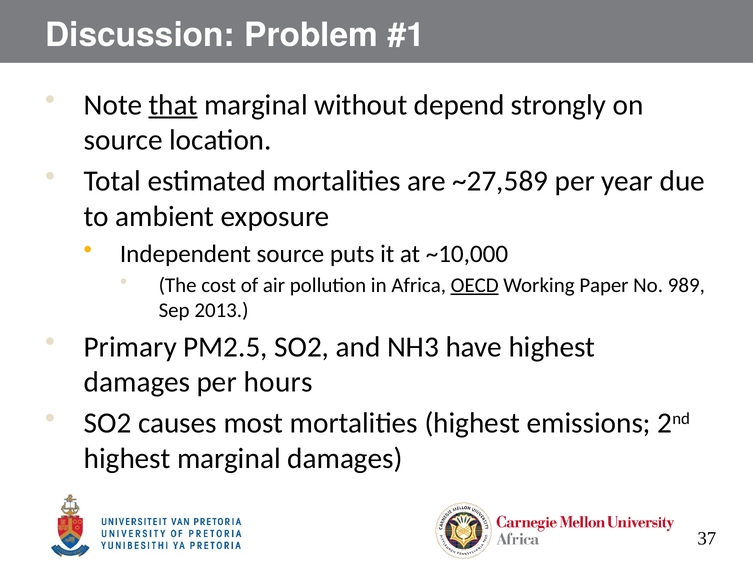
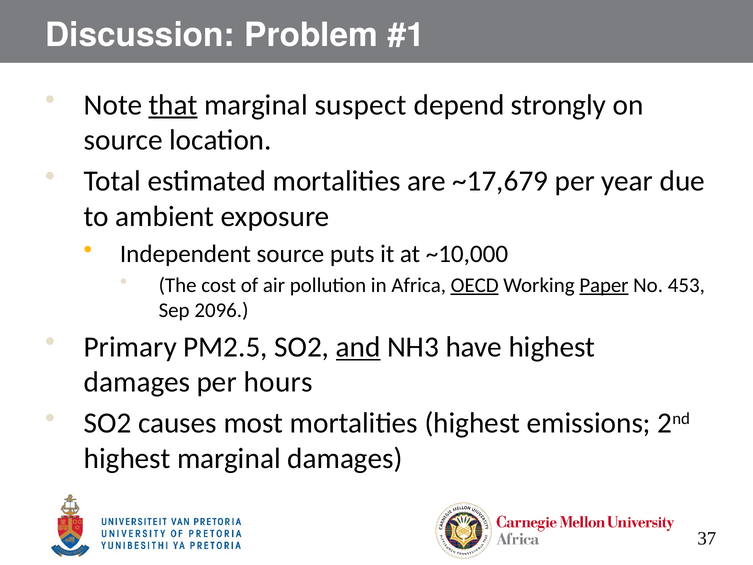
without: without -> suspect
~27,589: ~27,589 -> ~17,679
Paper underline: none -> present
989: 989 -> 453
2013: 2013 -> 2096
and underline: none -> present
